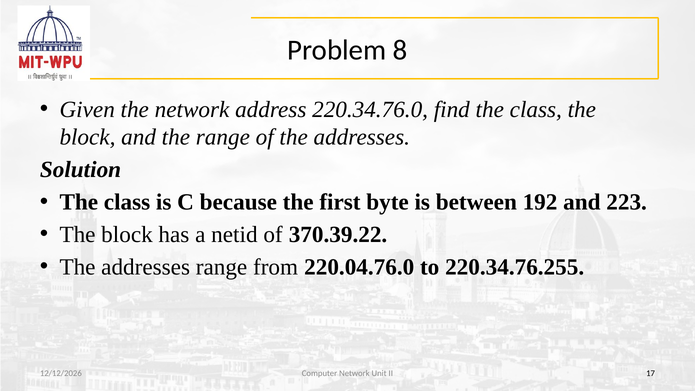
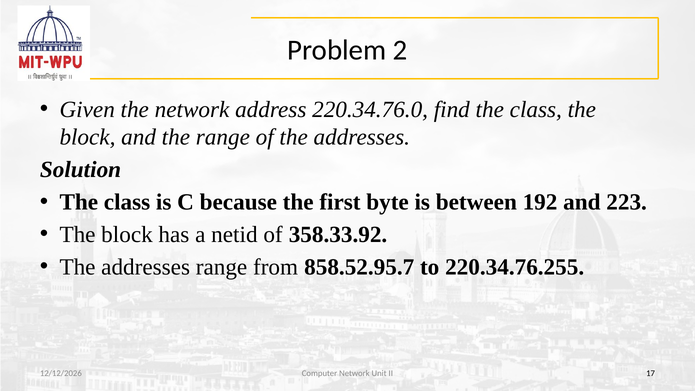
8: 8 -> 2
370.39.22: 370.39.22 -> 358.33.92
220.04.76.0: 220.04.76.0 -> 858.52.95.7
